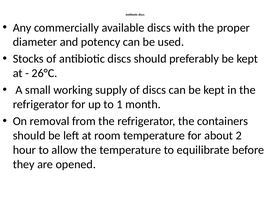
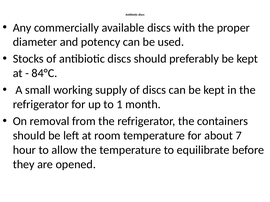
26°C: 26°C -> 84°C
2: 2 -> 7
